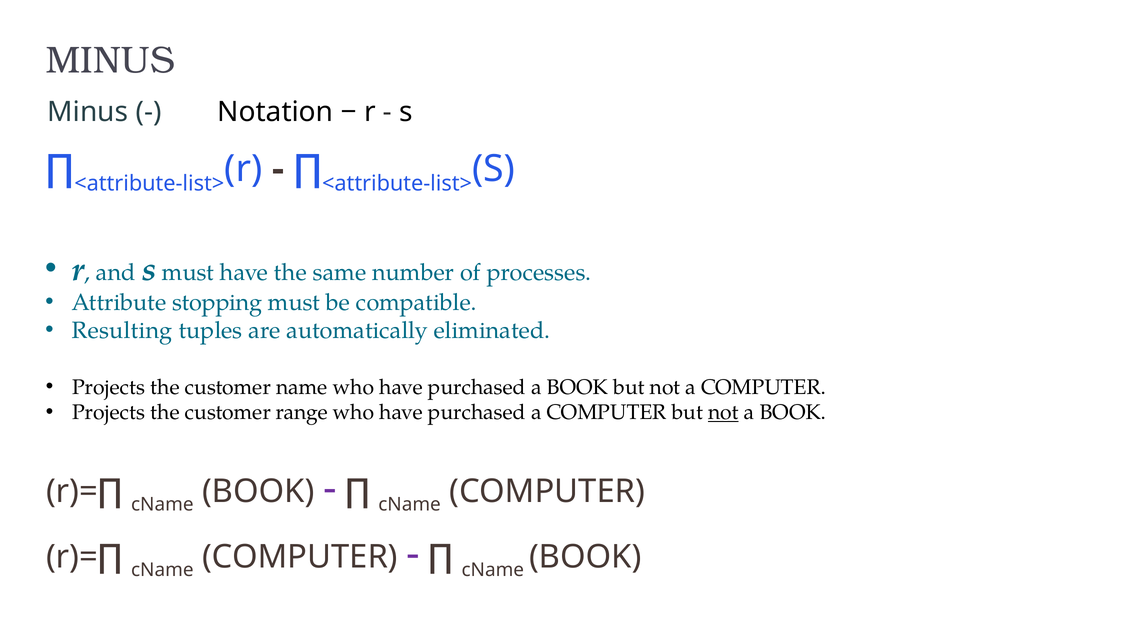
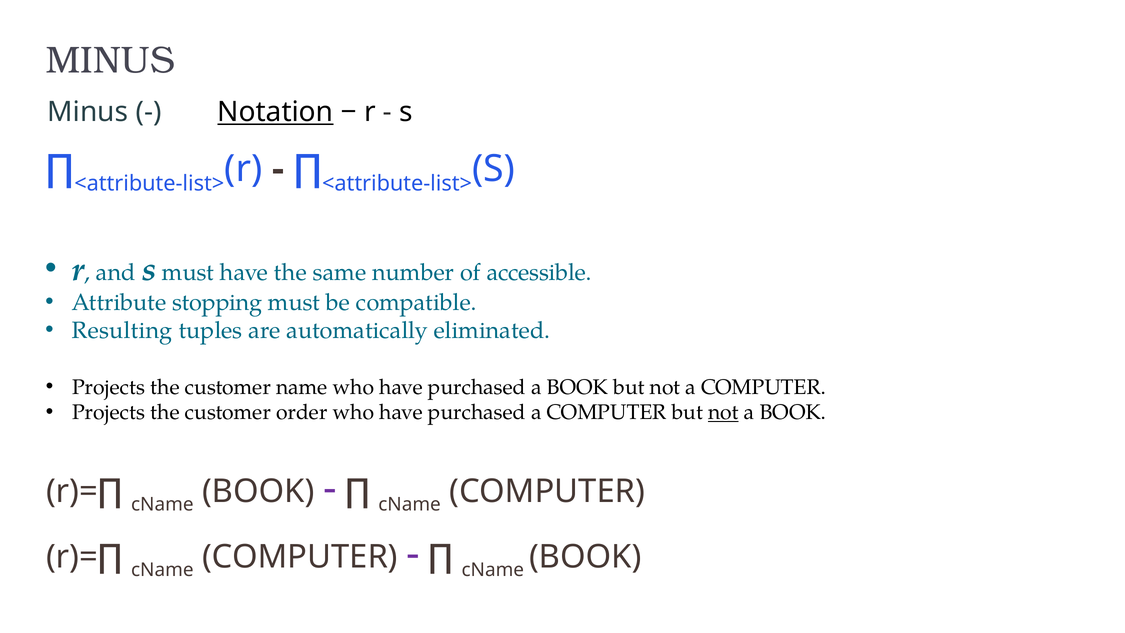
Notation underline: none -> present
processes: processes -> accessible
range: range -> order
